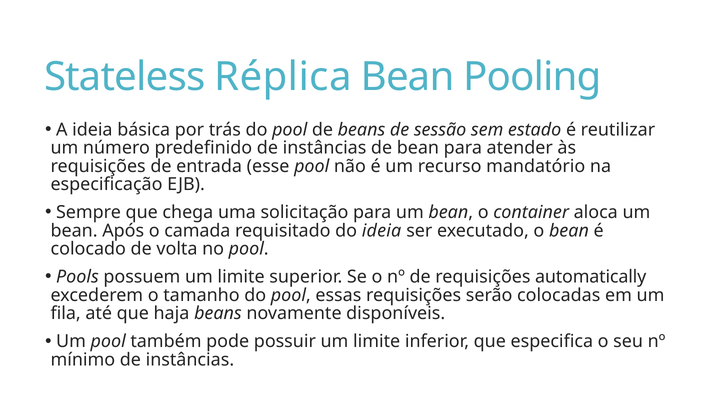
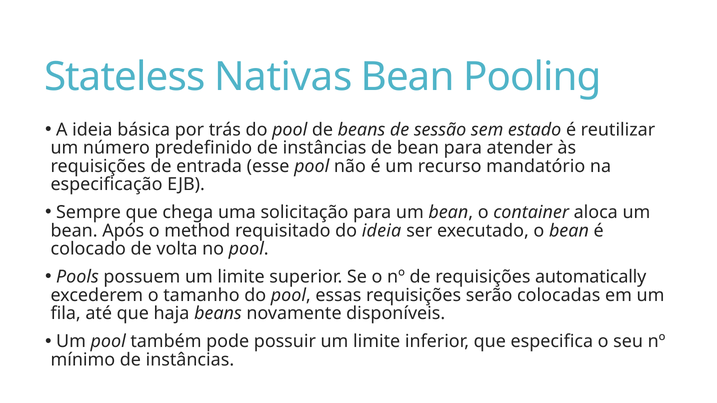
Réplica: Réplica -> Nativas
camada: camada -> method
